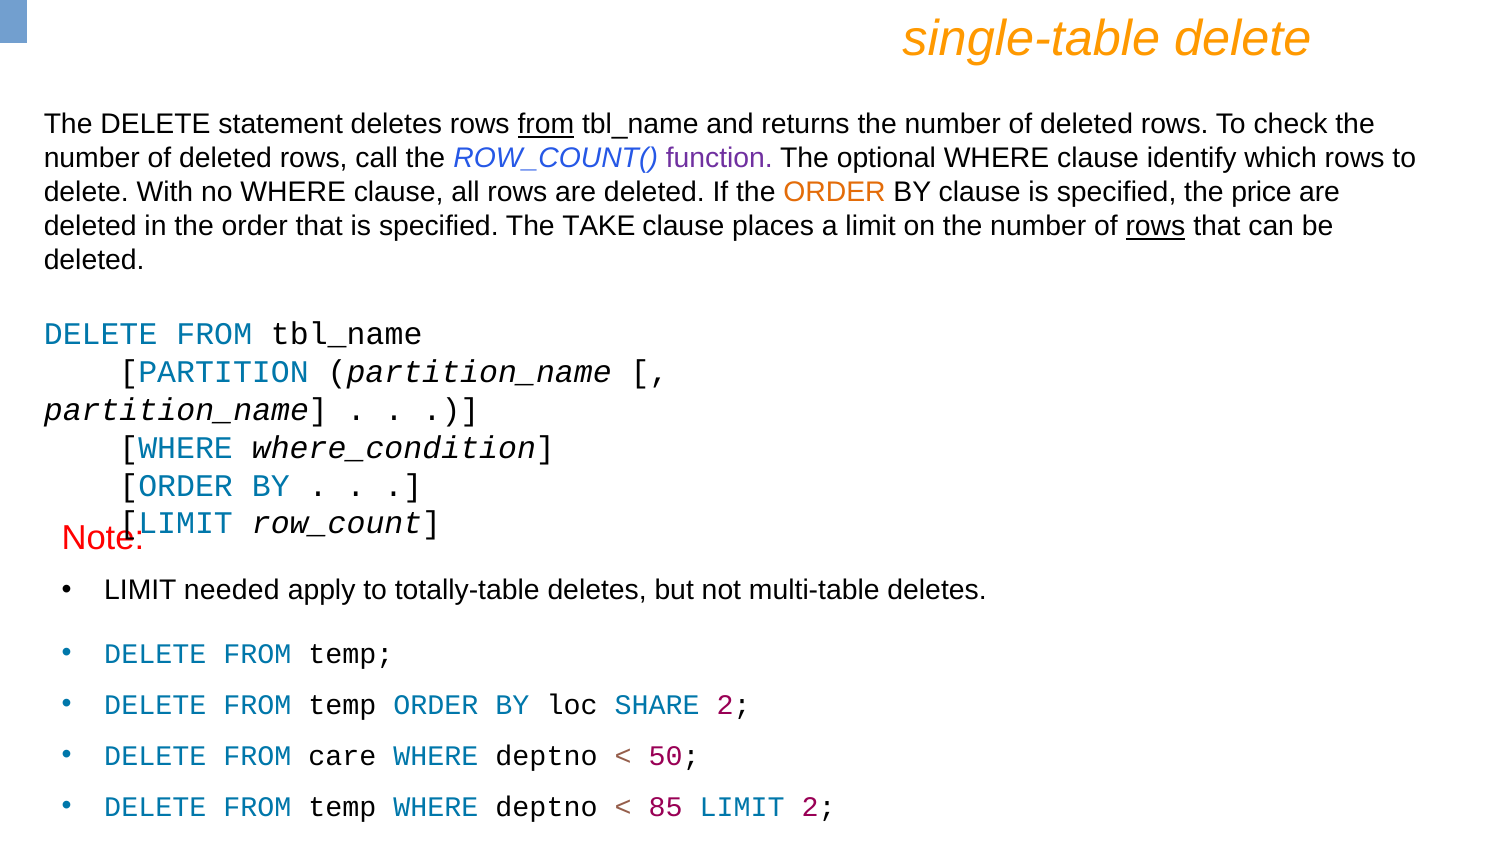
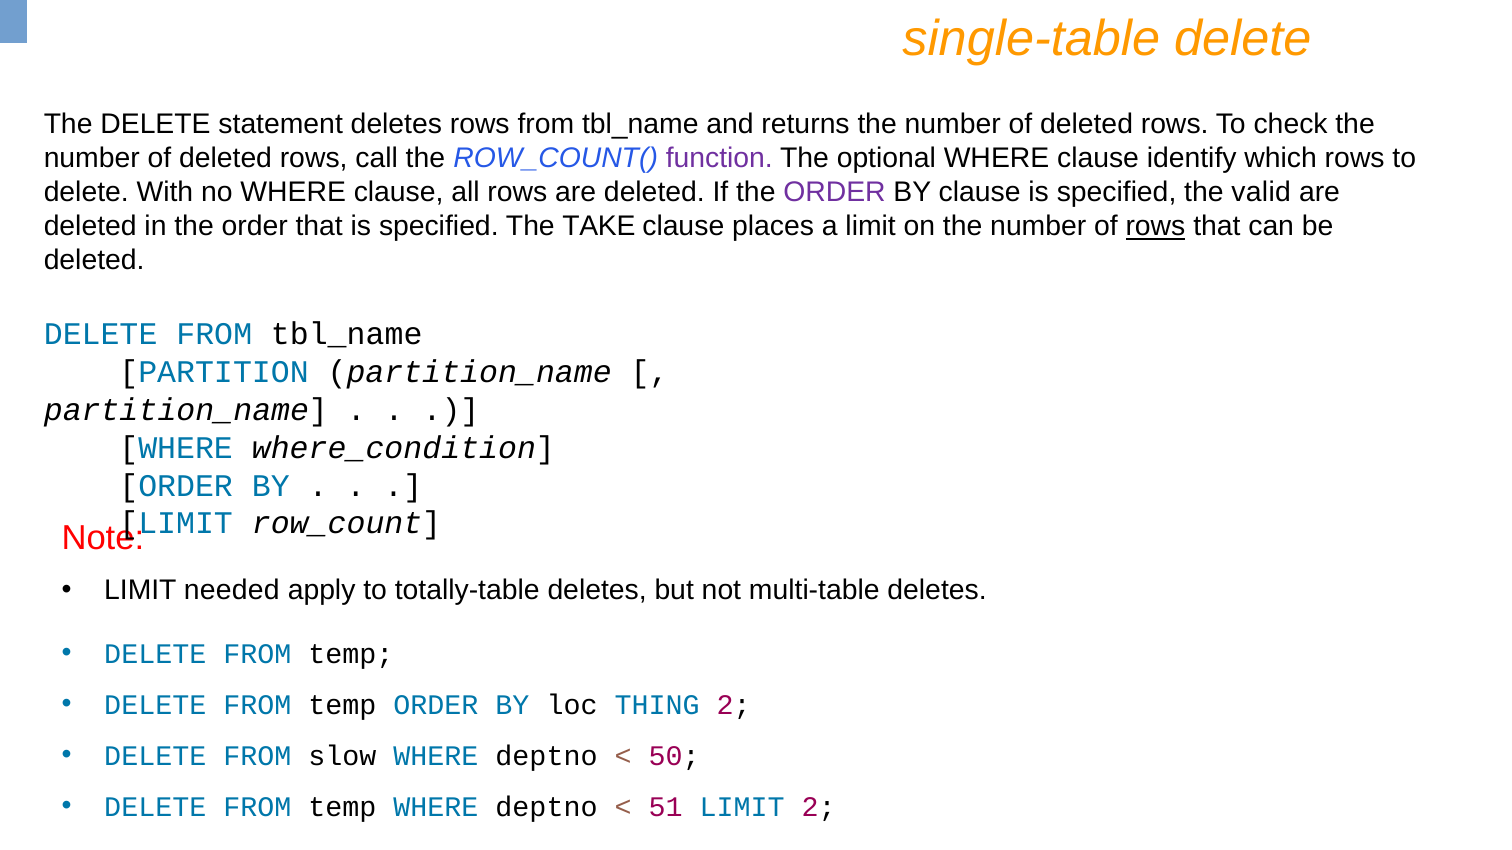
from at (546, 125) underline: present -> none
ORDER at (835, 193) colour: orange -> purple
price: price -> valid
SHARE: SHARE -> THING
care: care -> slow
85: 85 -> 51
